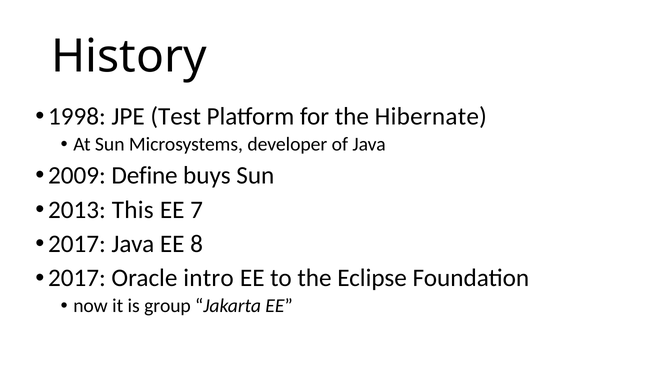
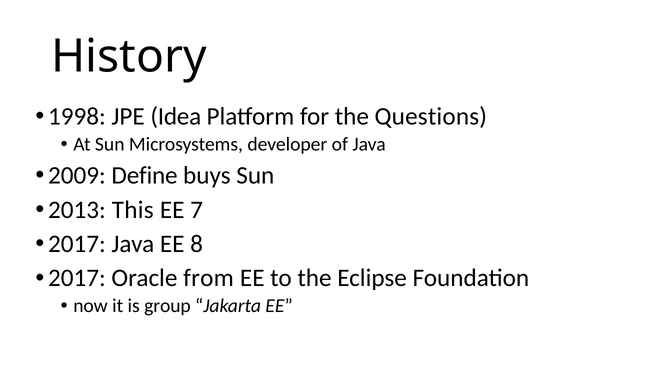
Test: Test -> Idea
Hibernate: Hibernate -> Questions
intro: intro -> from
